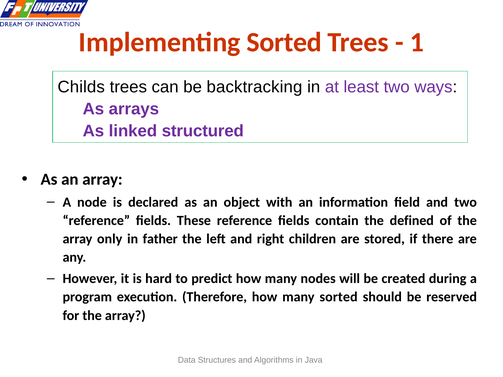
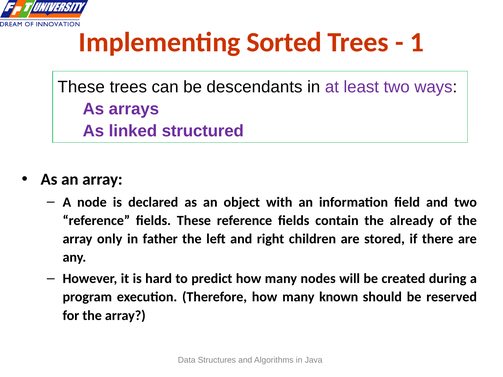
Childs at (81, 87): Childs -> These
backtracking: backtracking -> descendants
defined: defined -> already
many sorted: sorted -> known
